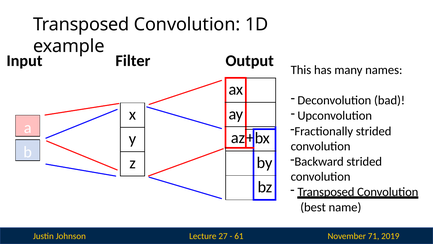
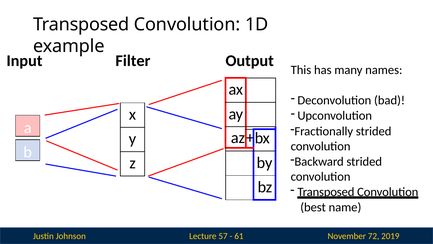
27: 27 -> 57
71: 71 -> 72
